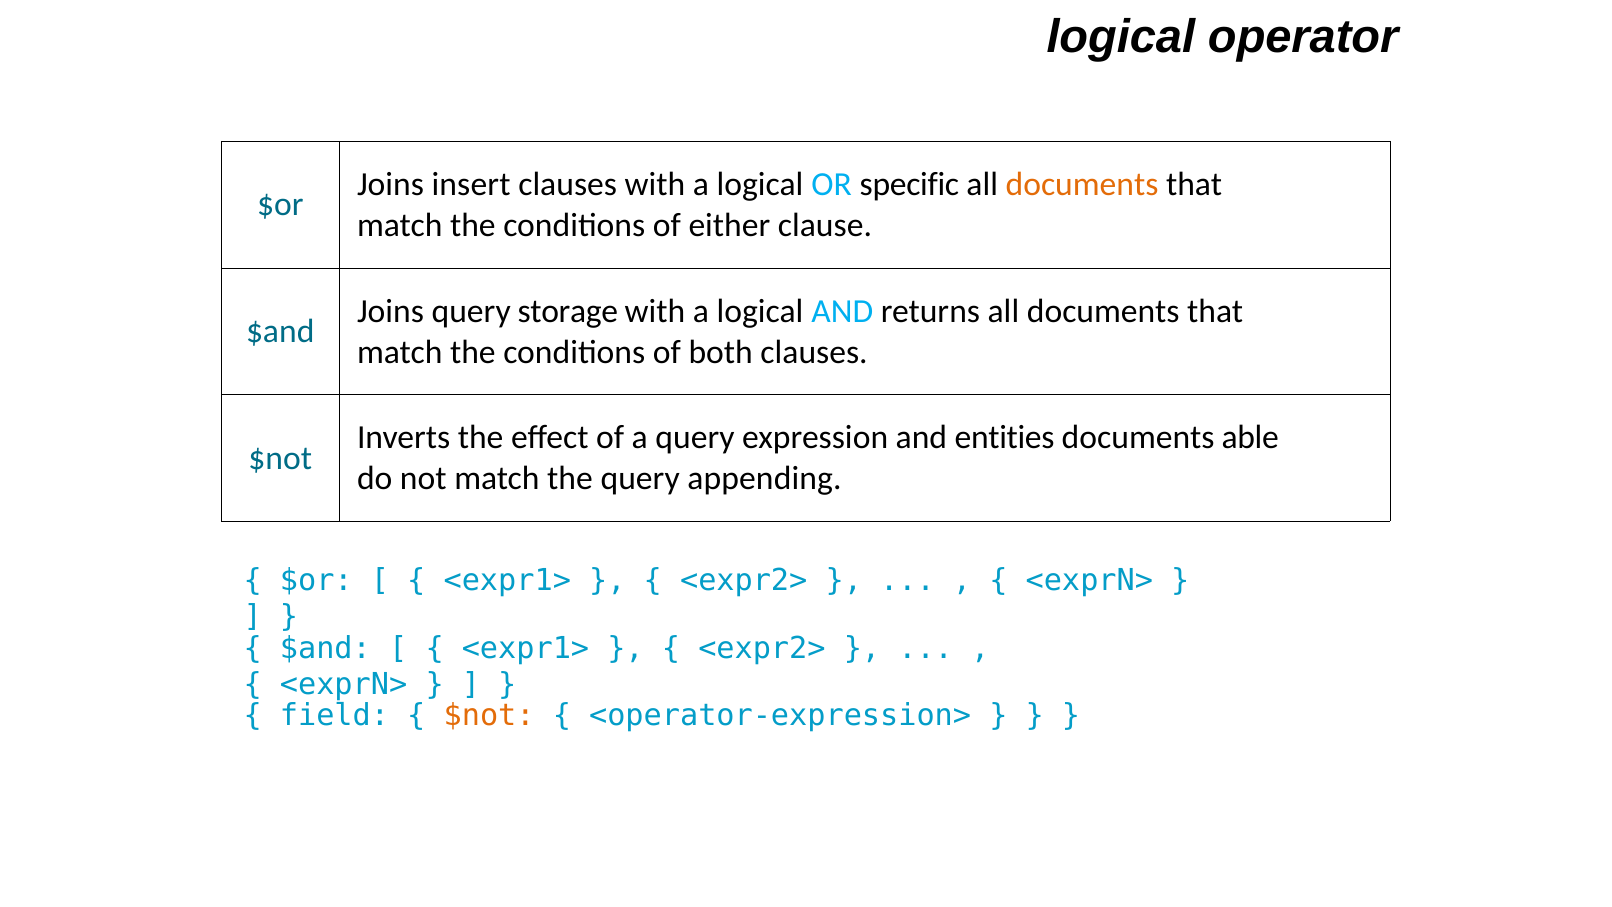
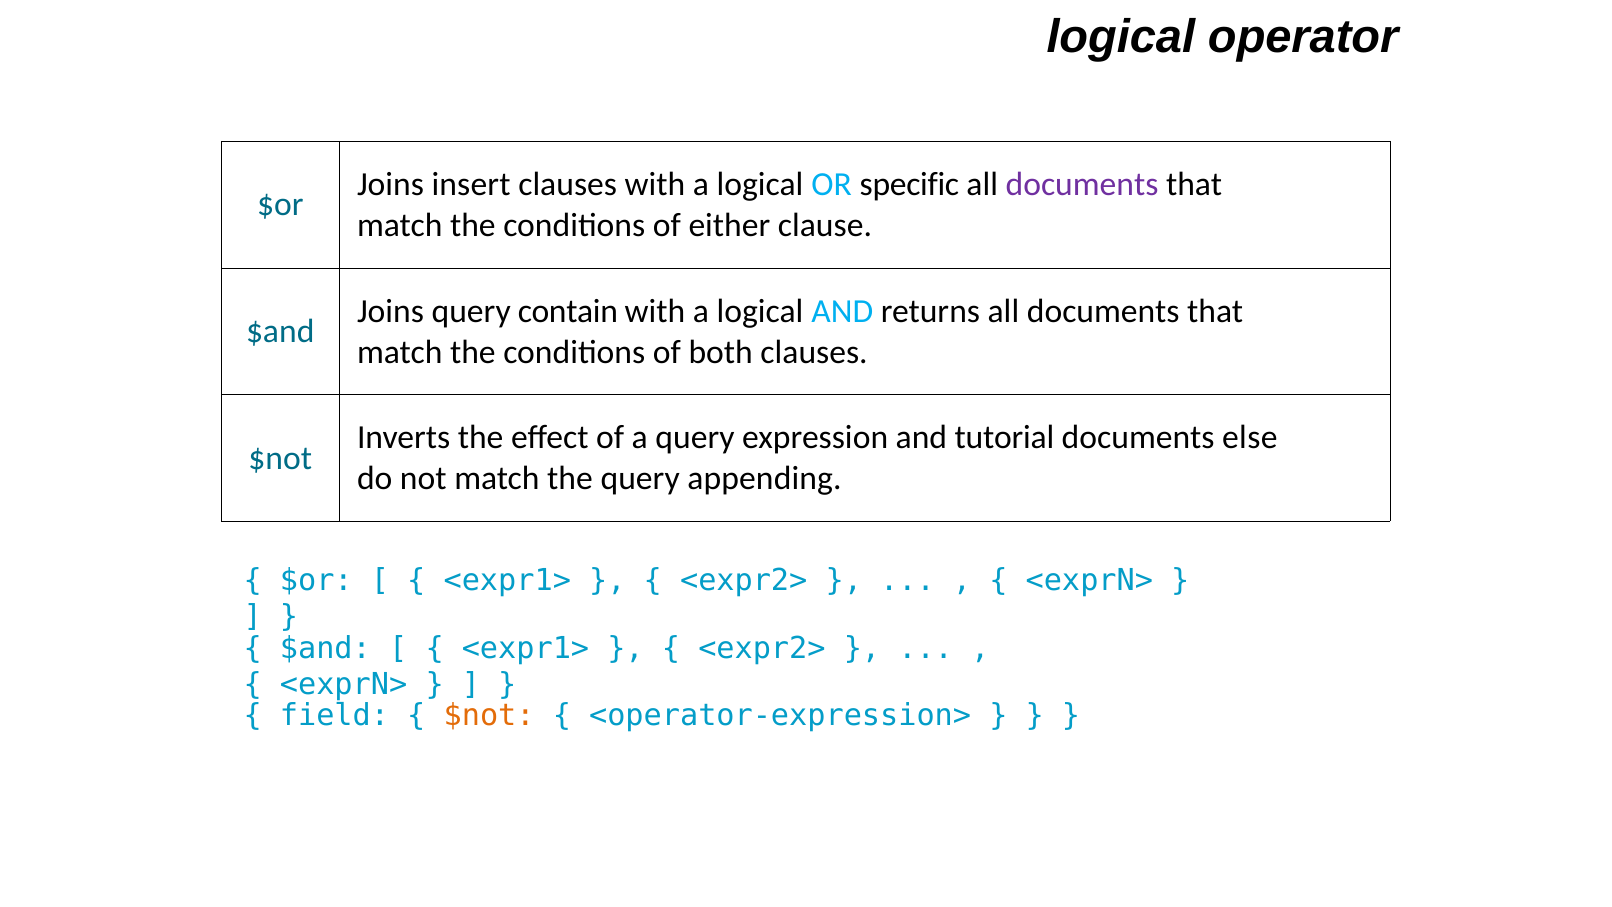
documents at (1082, 184) colour: orange -> purple
storage: storage -> contain
entities: entities -> tutorial
able: able -> else
